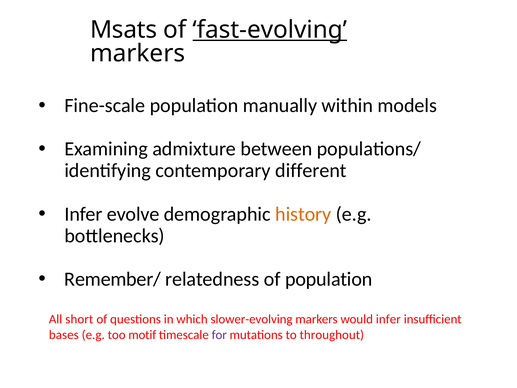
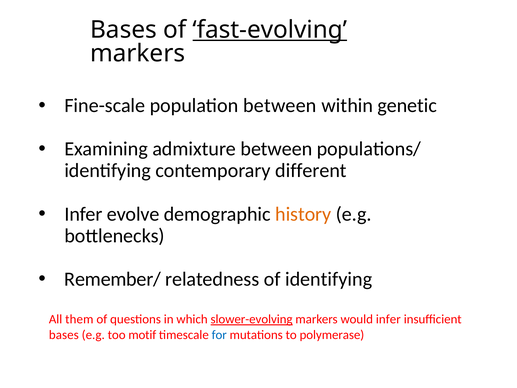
Msats at (124, 30): Msats -> Bases
population manually: manually -> between
models: models -> genetic
of population: population -> identifying
short: short -> them
slower-evolving underline: none -> present
for colour: purple -> blue
throughout: throughout -> polymerase
